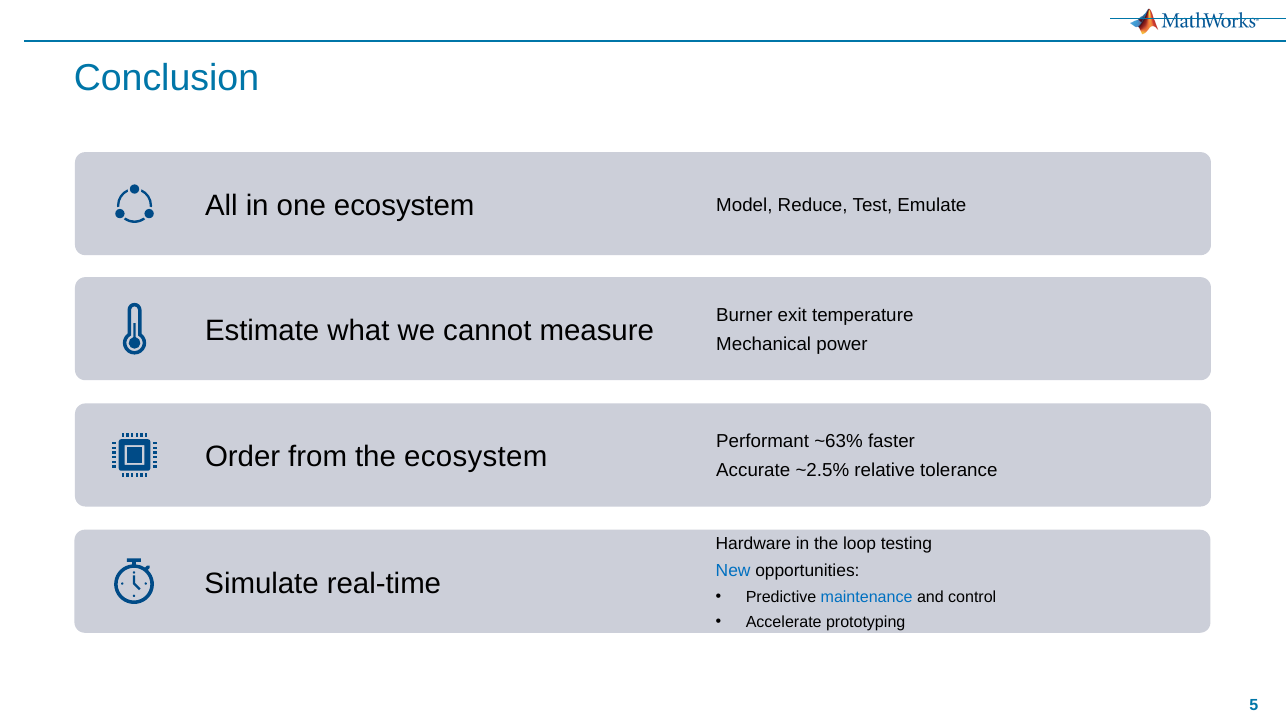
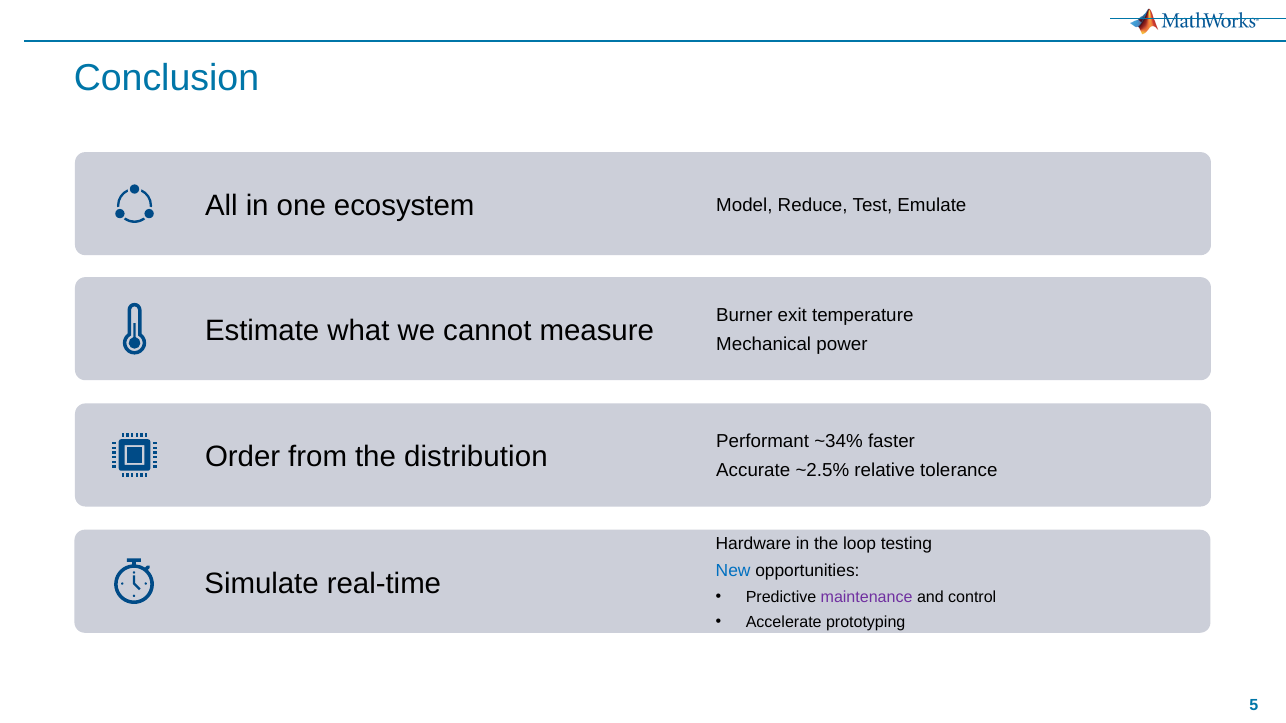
~63%: ~63% -> ~34%
the ecosystem: ecosystem -> distribution
maintenance colour: blue -> purple
